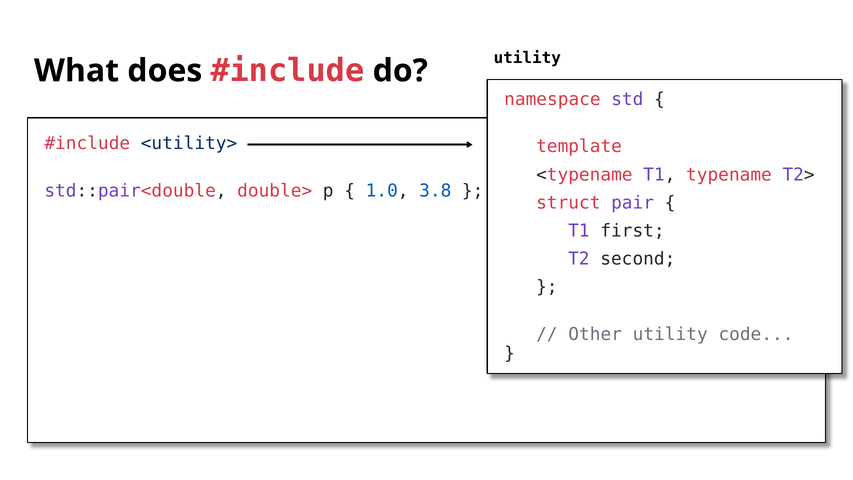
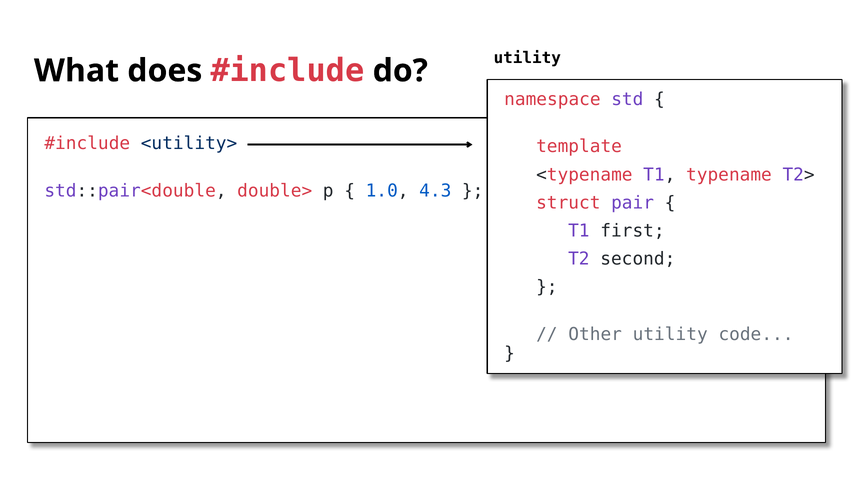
3.8: 3.8 -> 4.3
